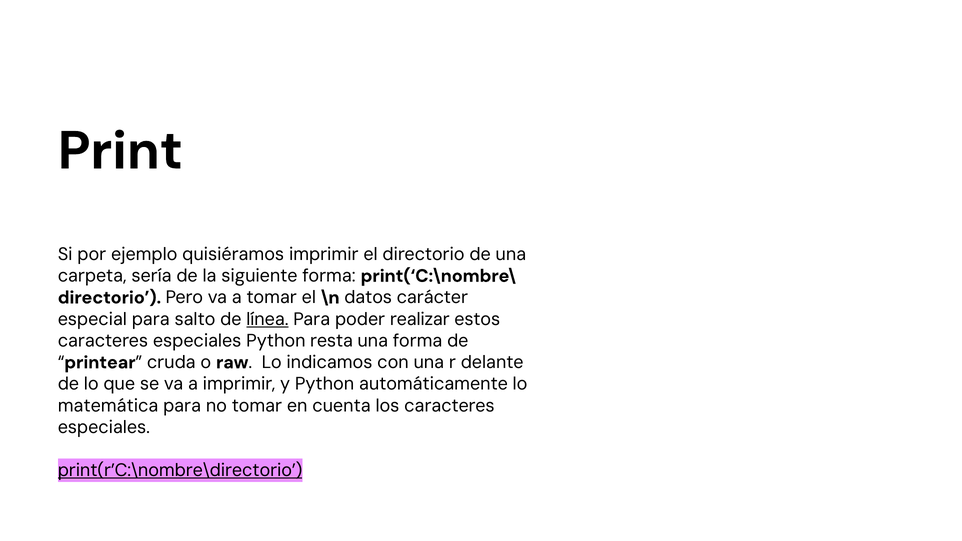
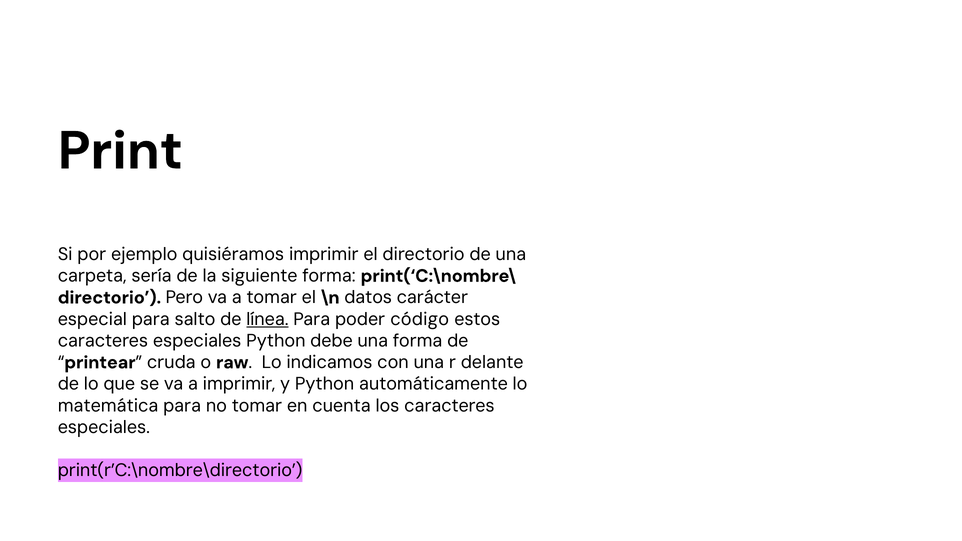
realizar: realizar -> código
resta: resta -> debe
print(r’C:\nombre\directorio underline: present -> none
